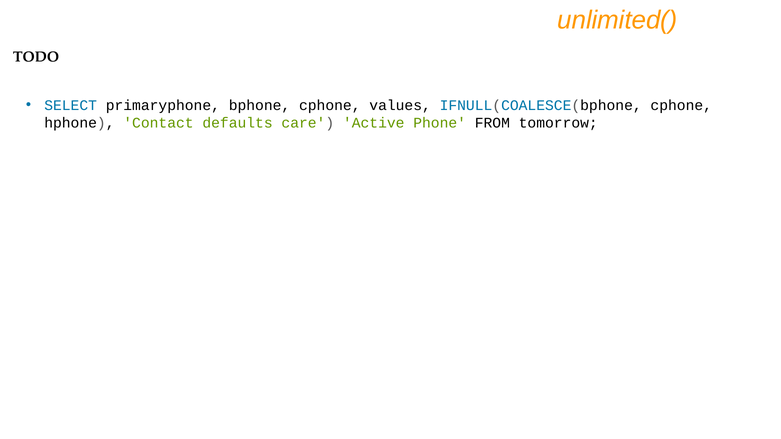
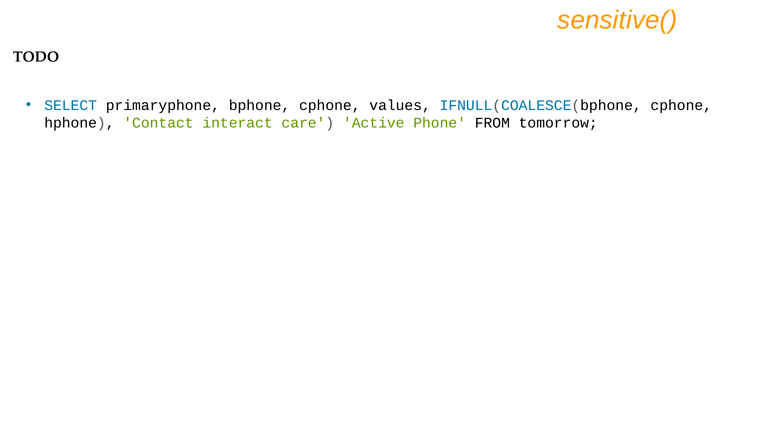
unlimited(: unlimited( -> sensitive(
defaults: defaults -> interact
